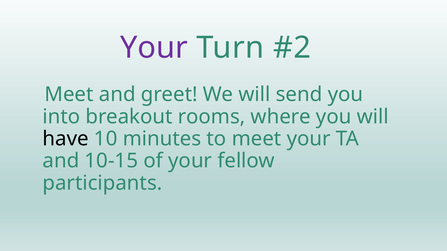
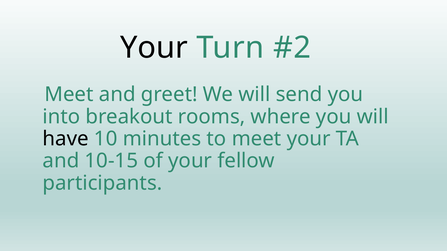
Your at (154, 48) colour: purple -> black
